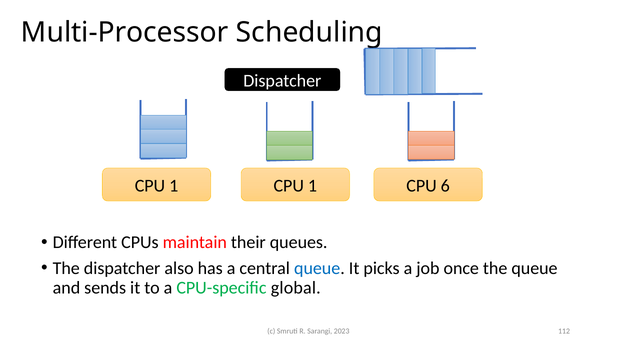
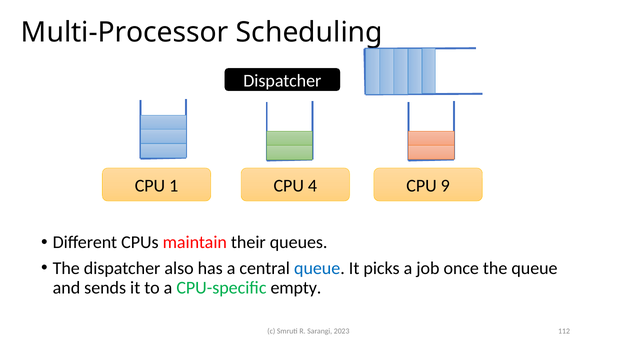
1 CPU 1: 1 -> 4
6: 6 -> 9
global: global -> empty
